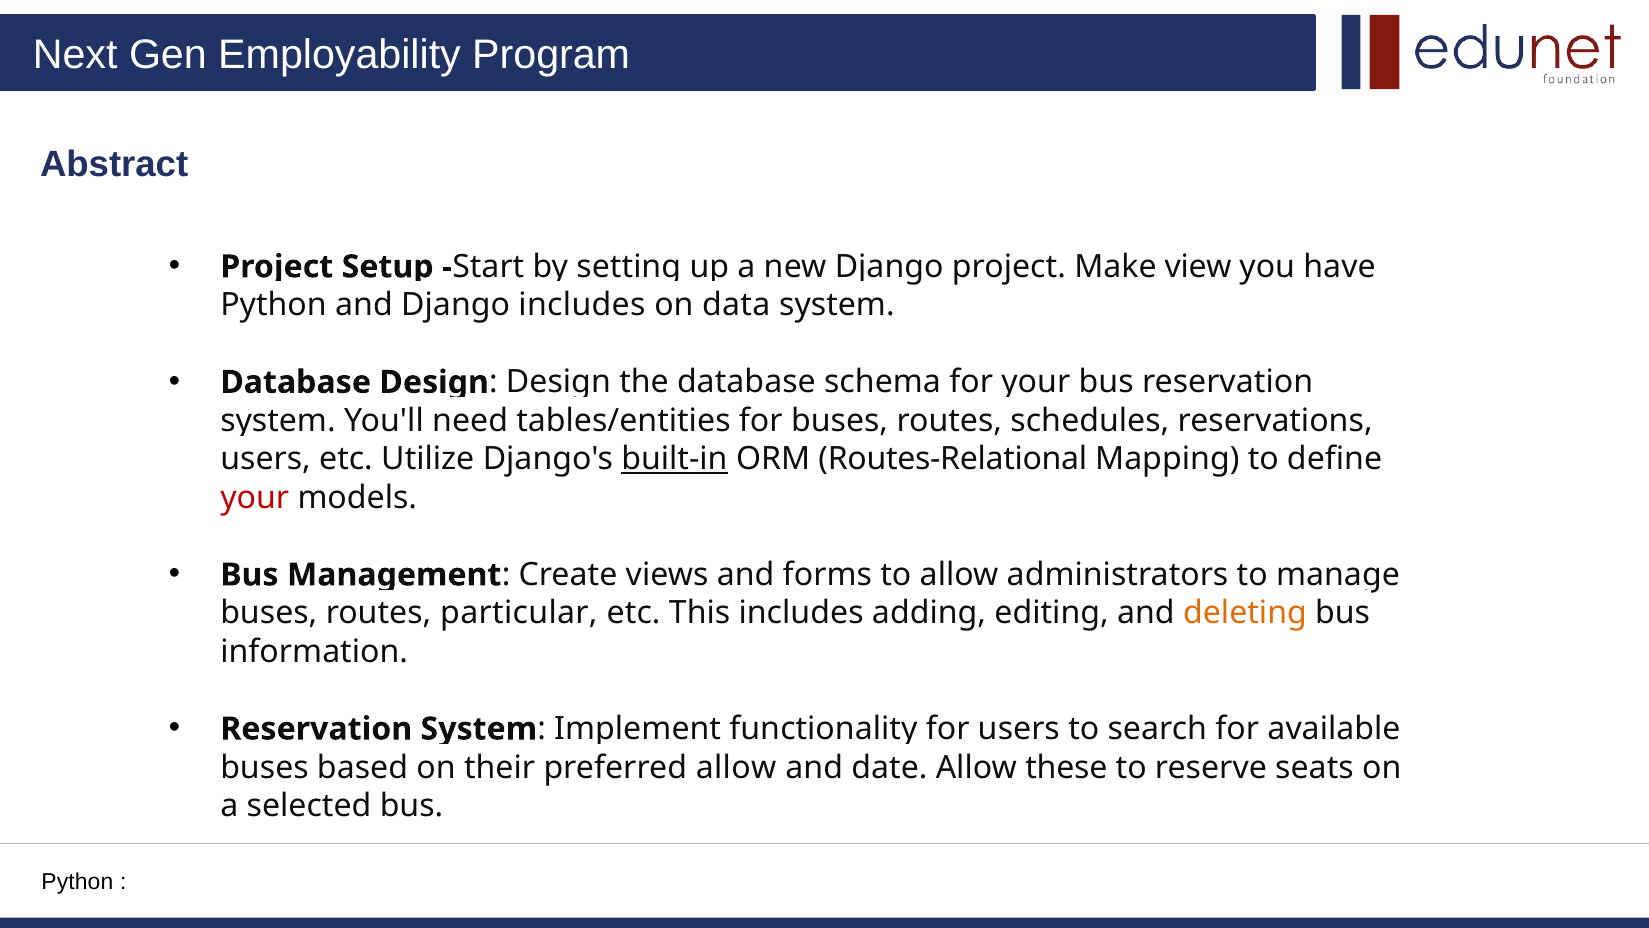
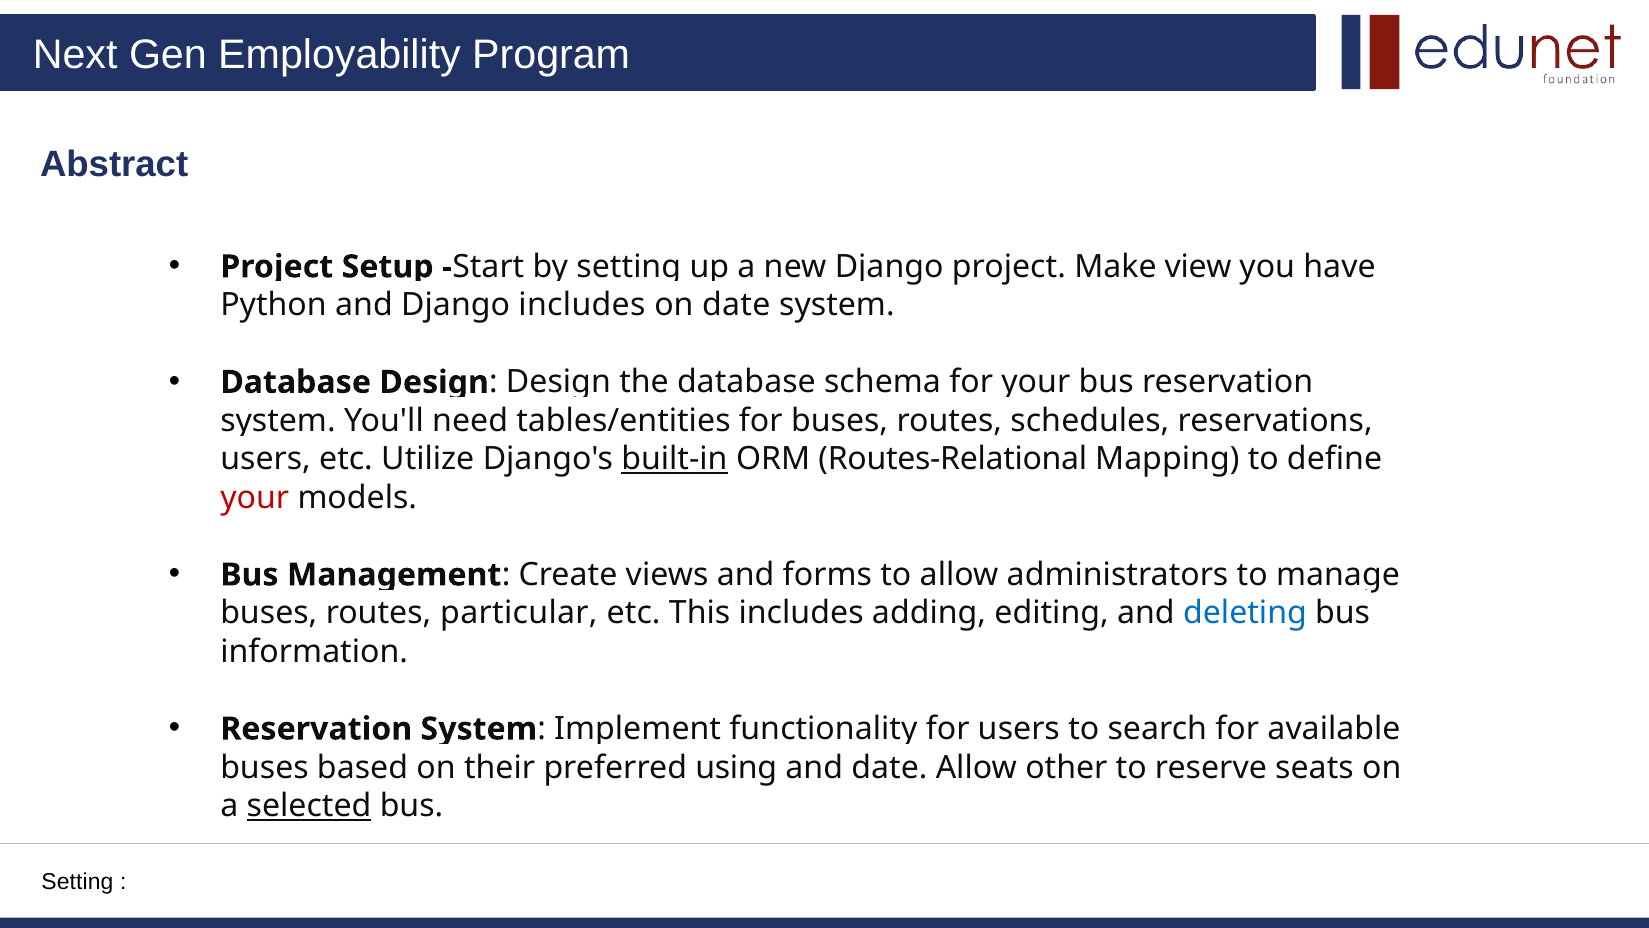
on data: data -> date
deleting colour: orange -> blue
preferred allow: allow -> using
these: these -> other
selected underline: none -> present
Python at (77, 882): Python -> Setting
